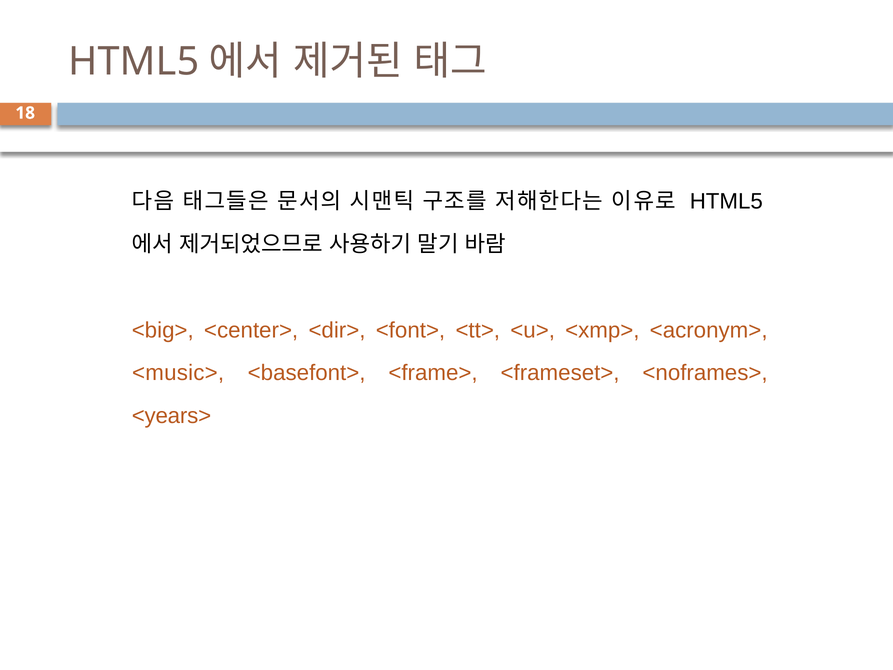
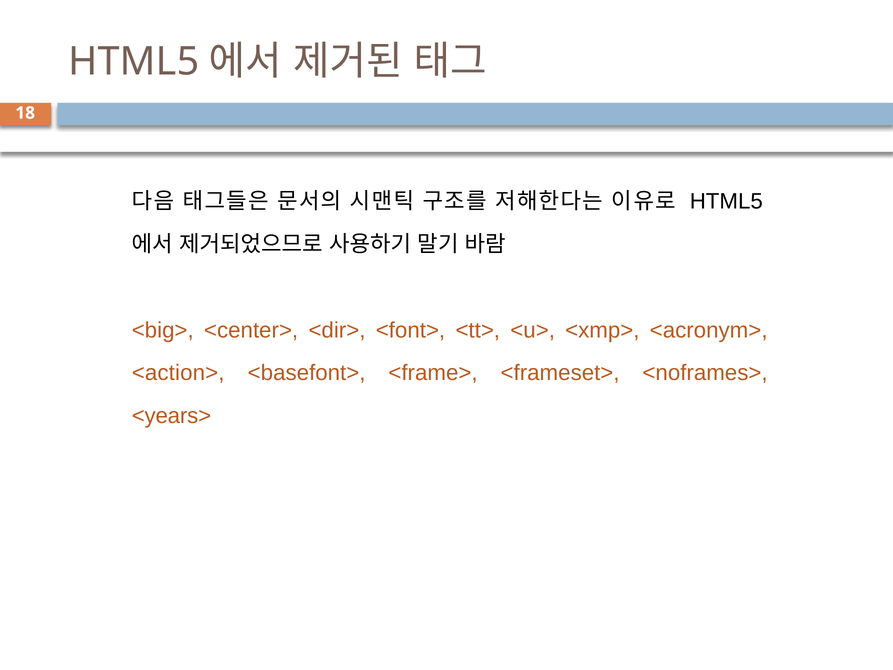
<music>: <music> -> <action>
